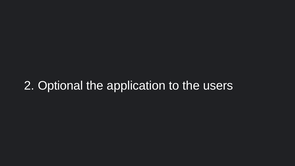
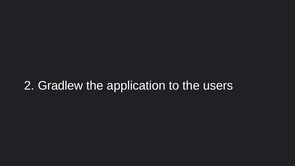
Optional: Optional -> Gradlew
